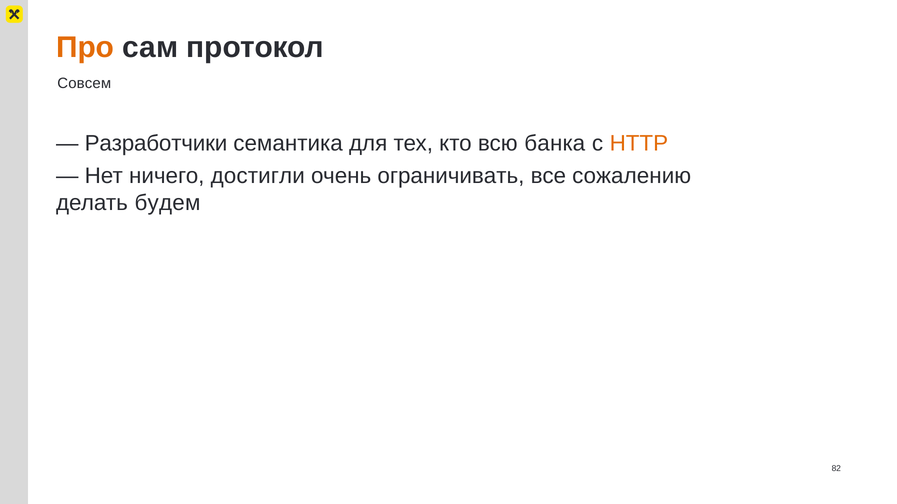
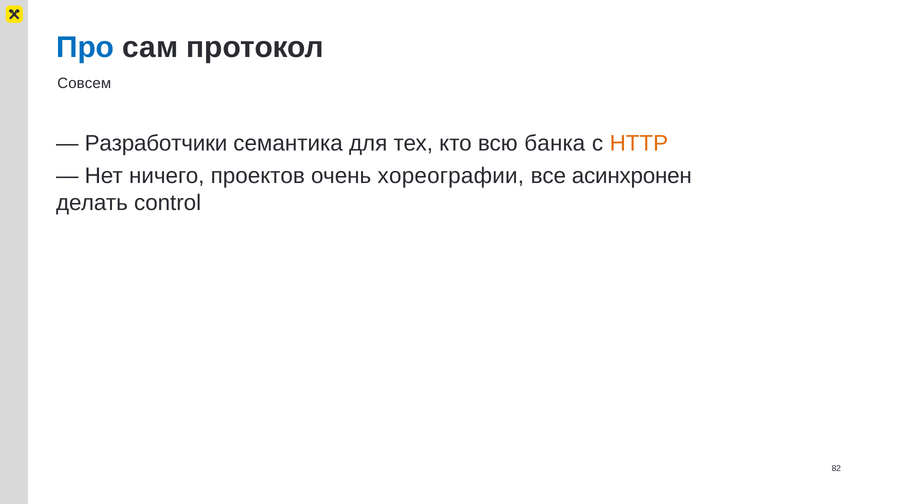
Про colour: orange -> blue
достигли: достигли -> проектов
ограничивать: ограничивать -> хореографии
сожалению: сожалению -> асинхронен
будем: будем -> control
